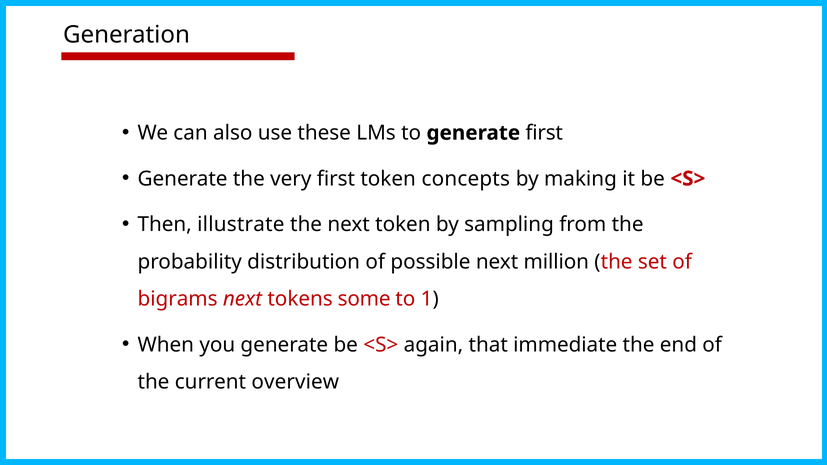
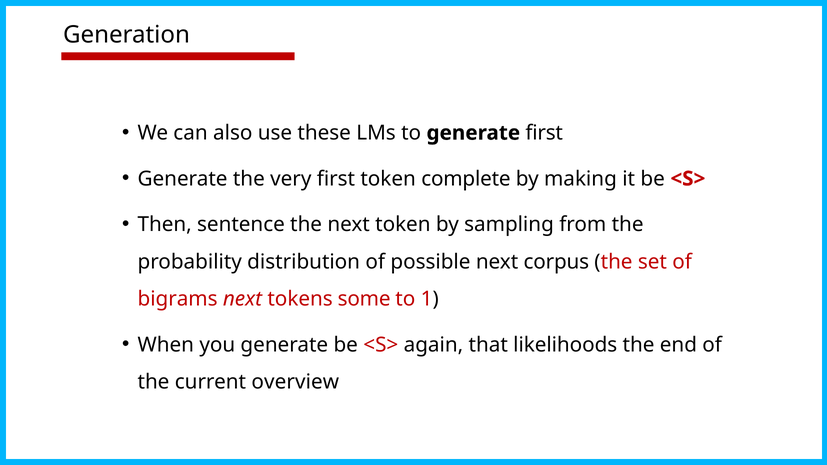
concepts: concepts -> complete
illustrate: illustrate -> sentence
million: million -> corpus
immediate: immediate -> likelihoods
